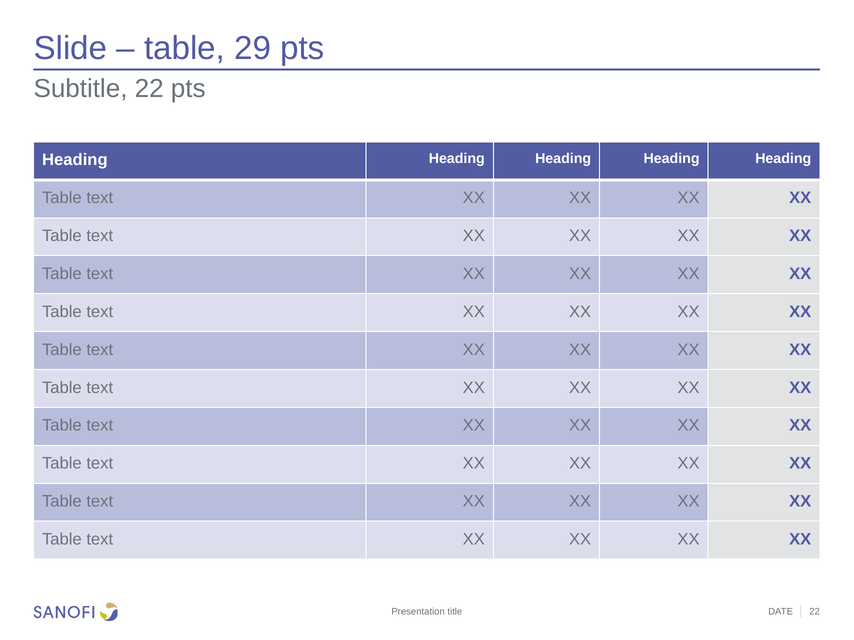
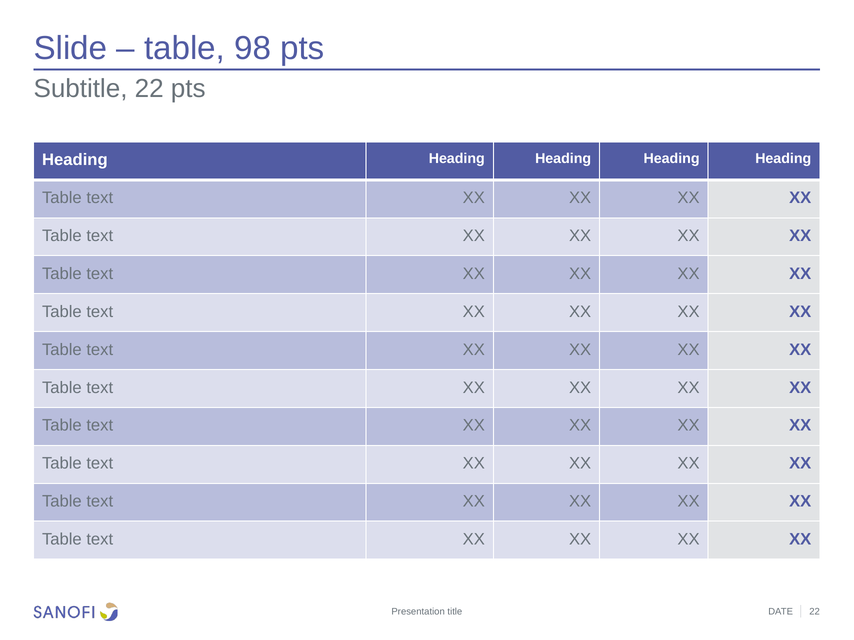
29: 29 -> 98
